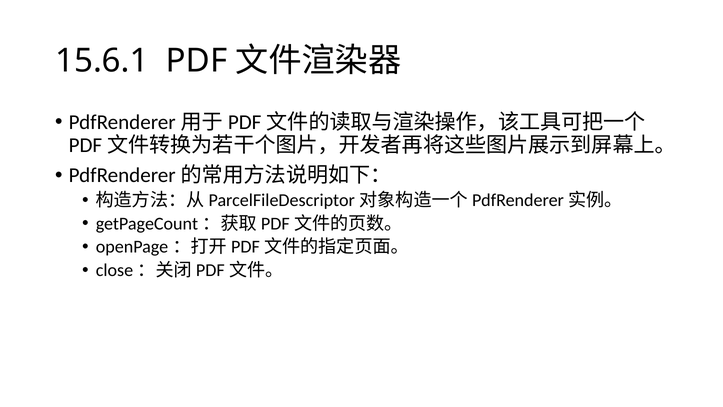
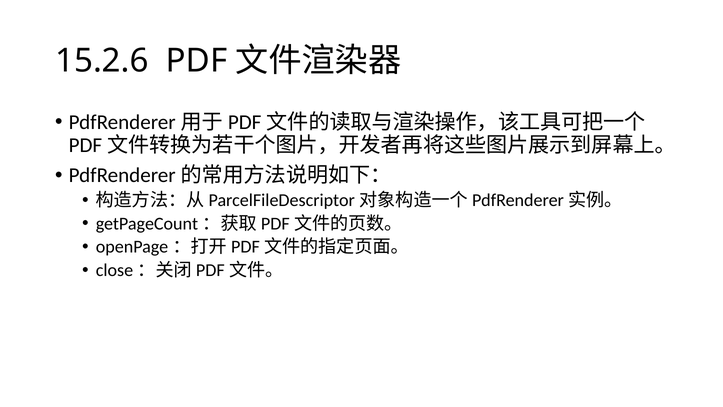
15.6.1: 15.6.1 -> 15.2.6
